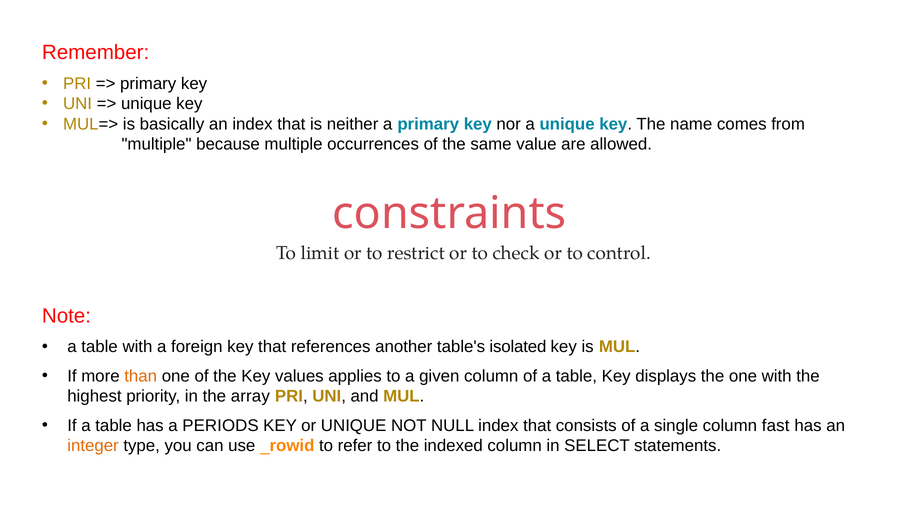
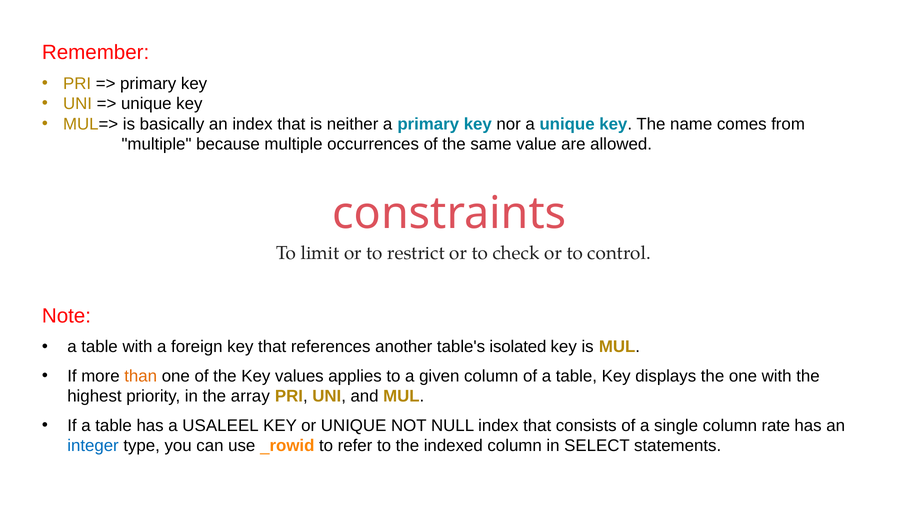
PERIODS: PERIODS -> USALEEL
fast: fast -> rate
integer colour: orange -> blue
